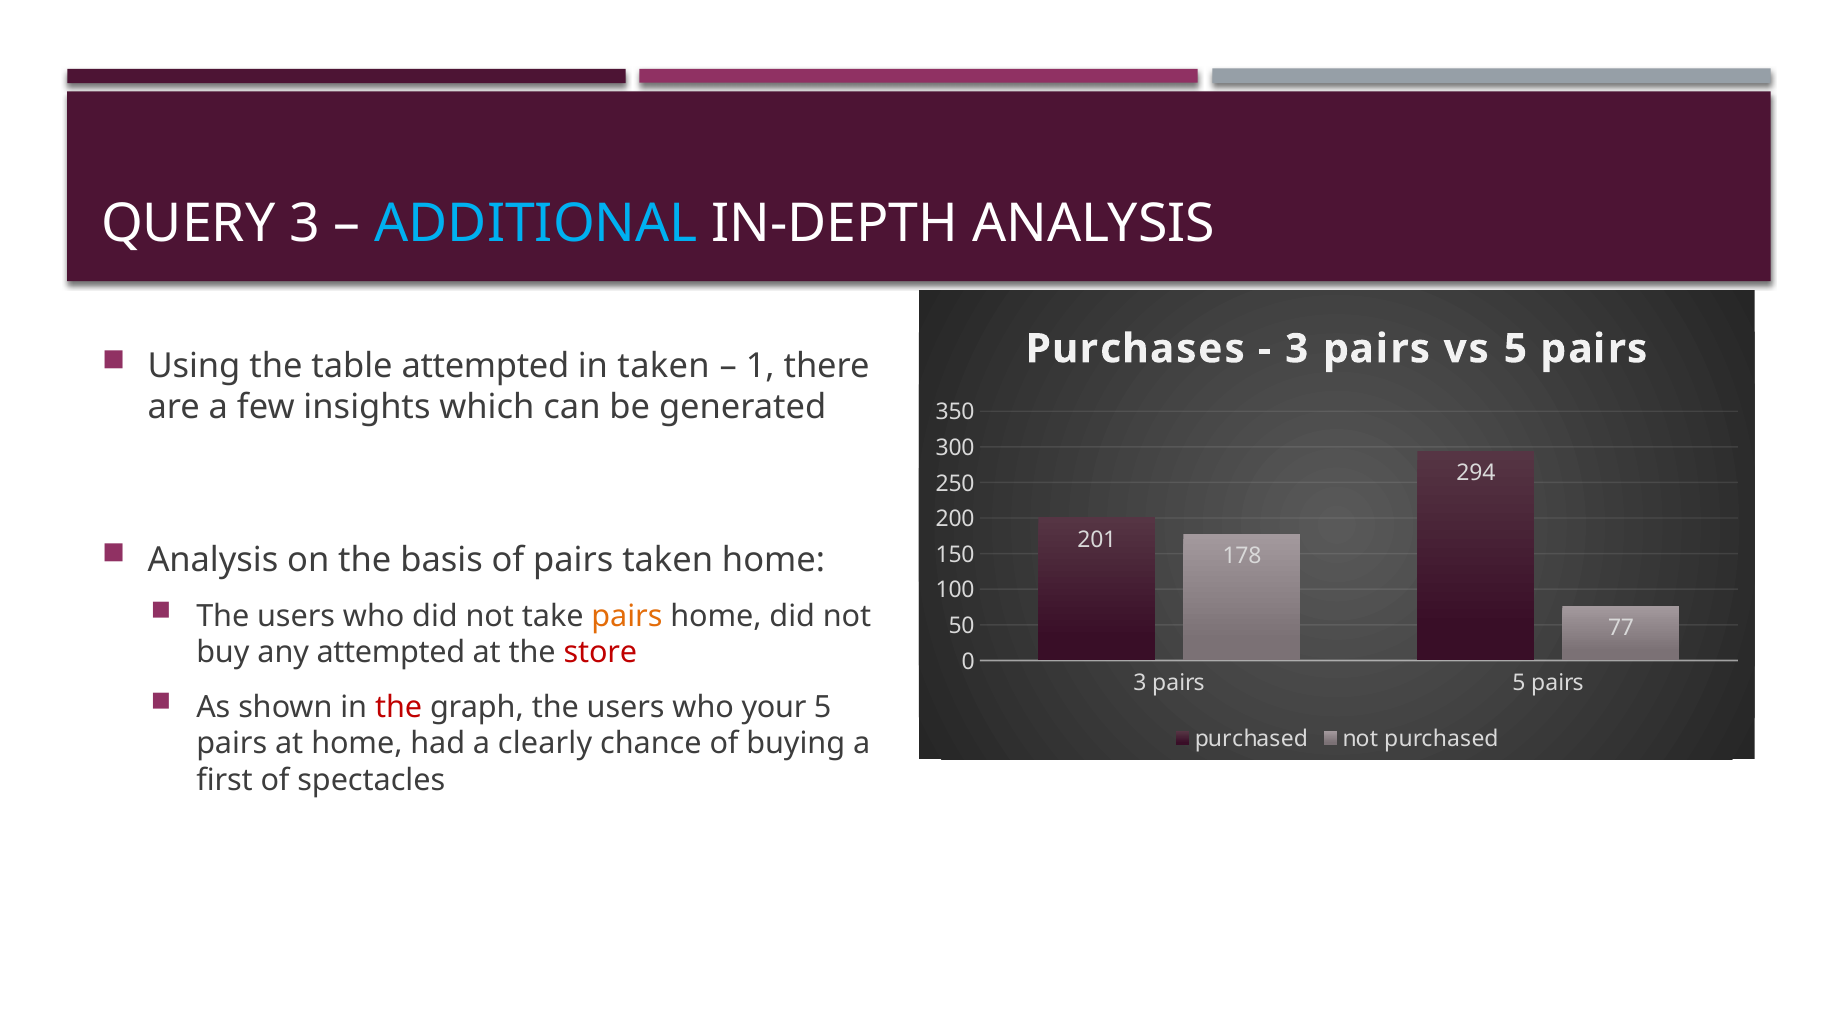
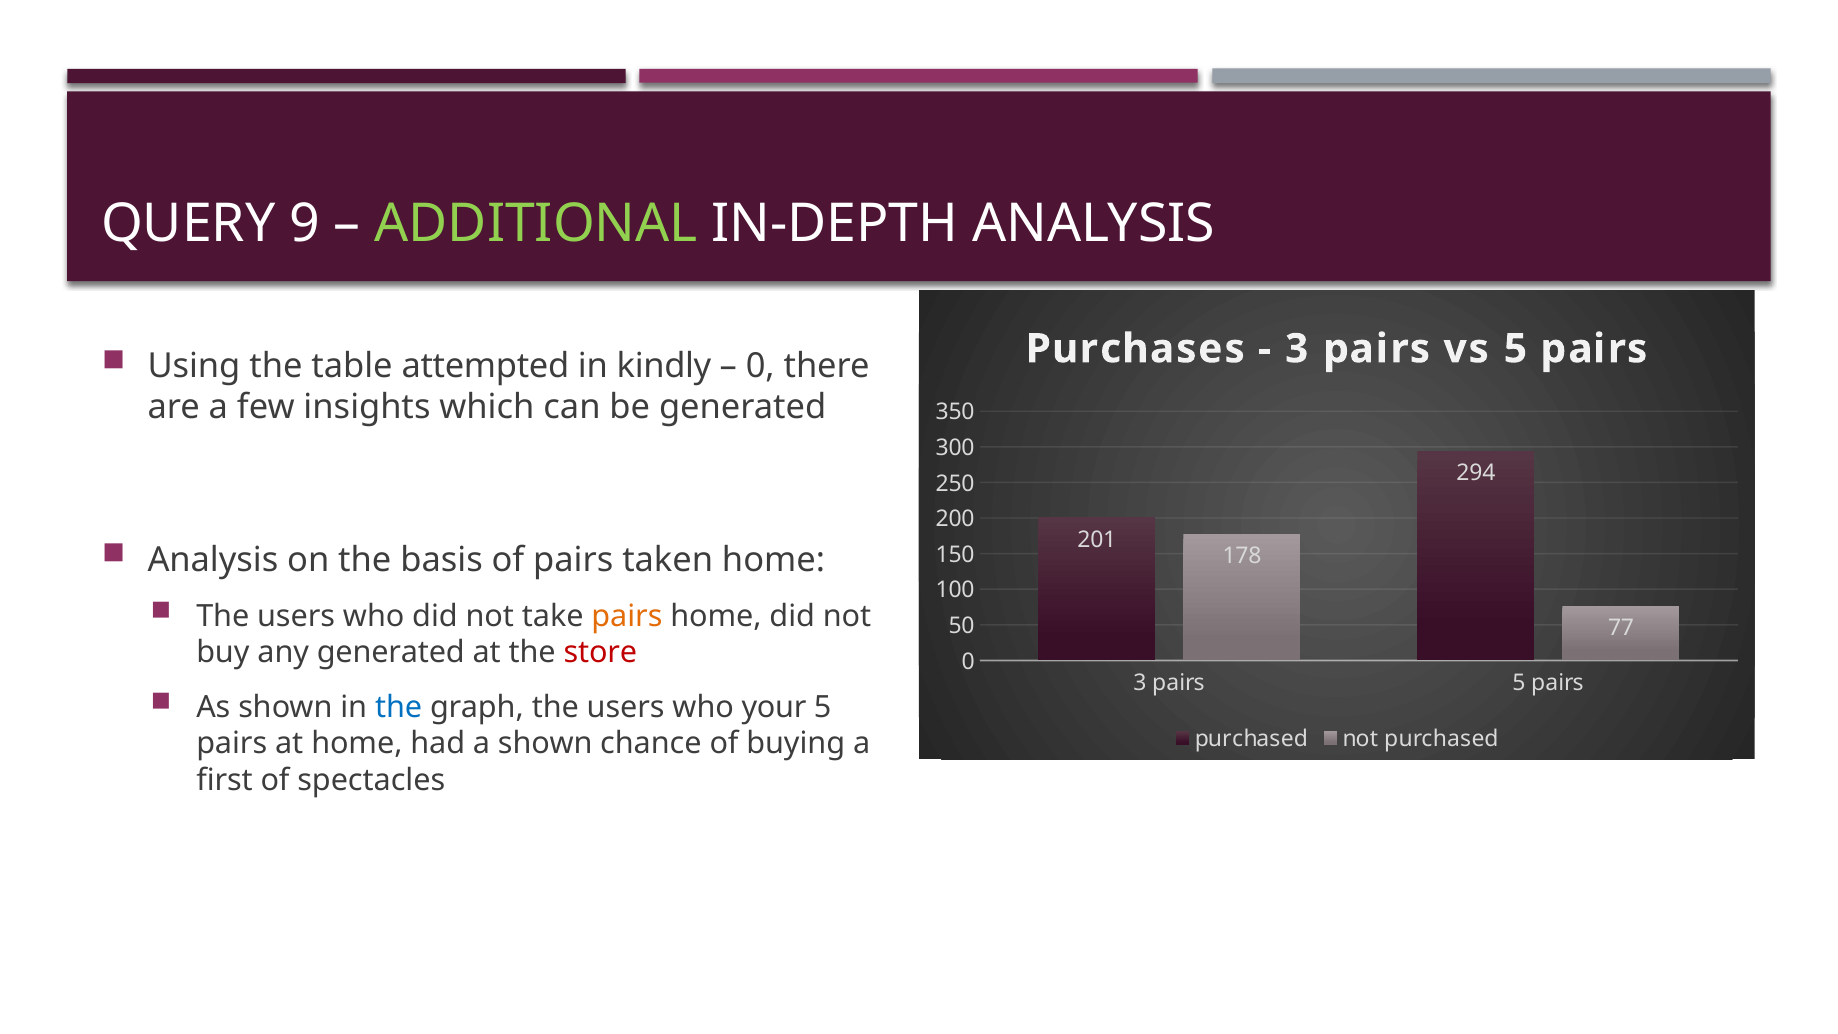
QUERY 3: 3 -> 9
ADDITIONAL colour: light blue -> light green
in taken: taken -> kindly
1 at (760, 366): 1 -> 0
any attempted: attempted -> generated
the at (399, 707) colour: red -> blue
a clearly: clearly -> shown
